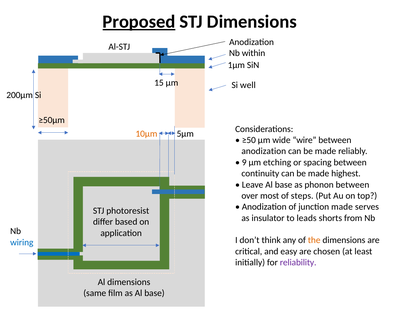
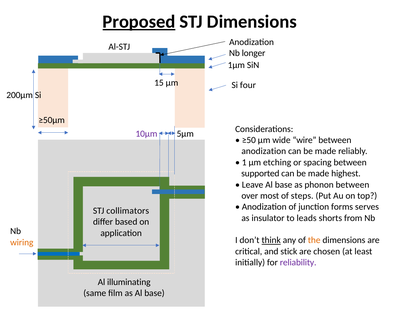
within: within -> longer
well: well -> four
10µm colour: orange -> purple
9: 9 -> 1
continuity: continuity -> supported
junction made: made -> forms
photoresist: photoresist -> collimators
think underline: none -> present
wiring colour: blue -> orange
easy: easy -> stick
Al dimensions: dimensions -> illuminating
